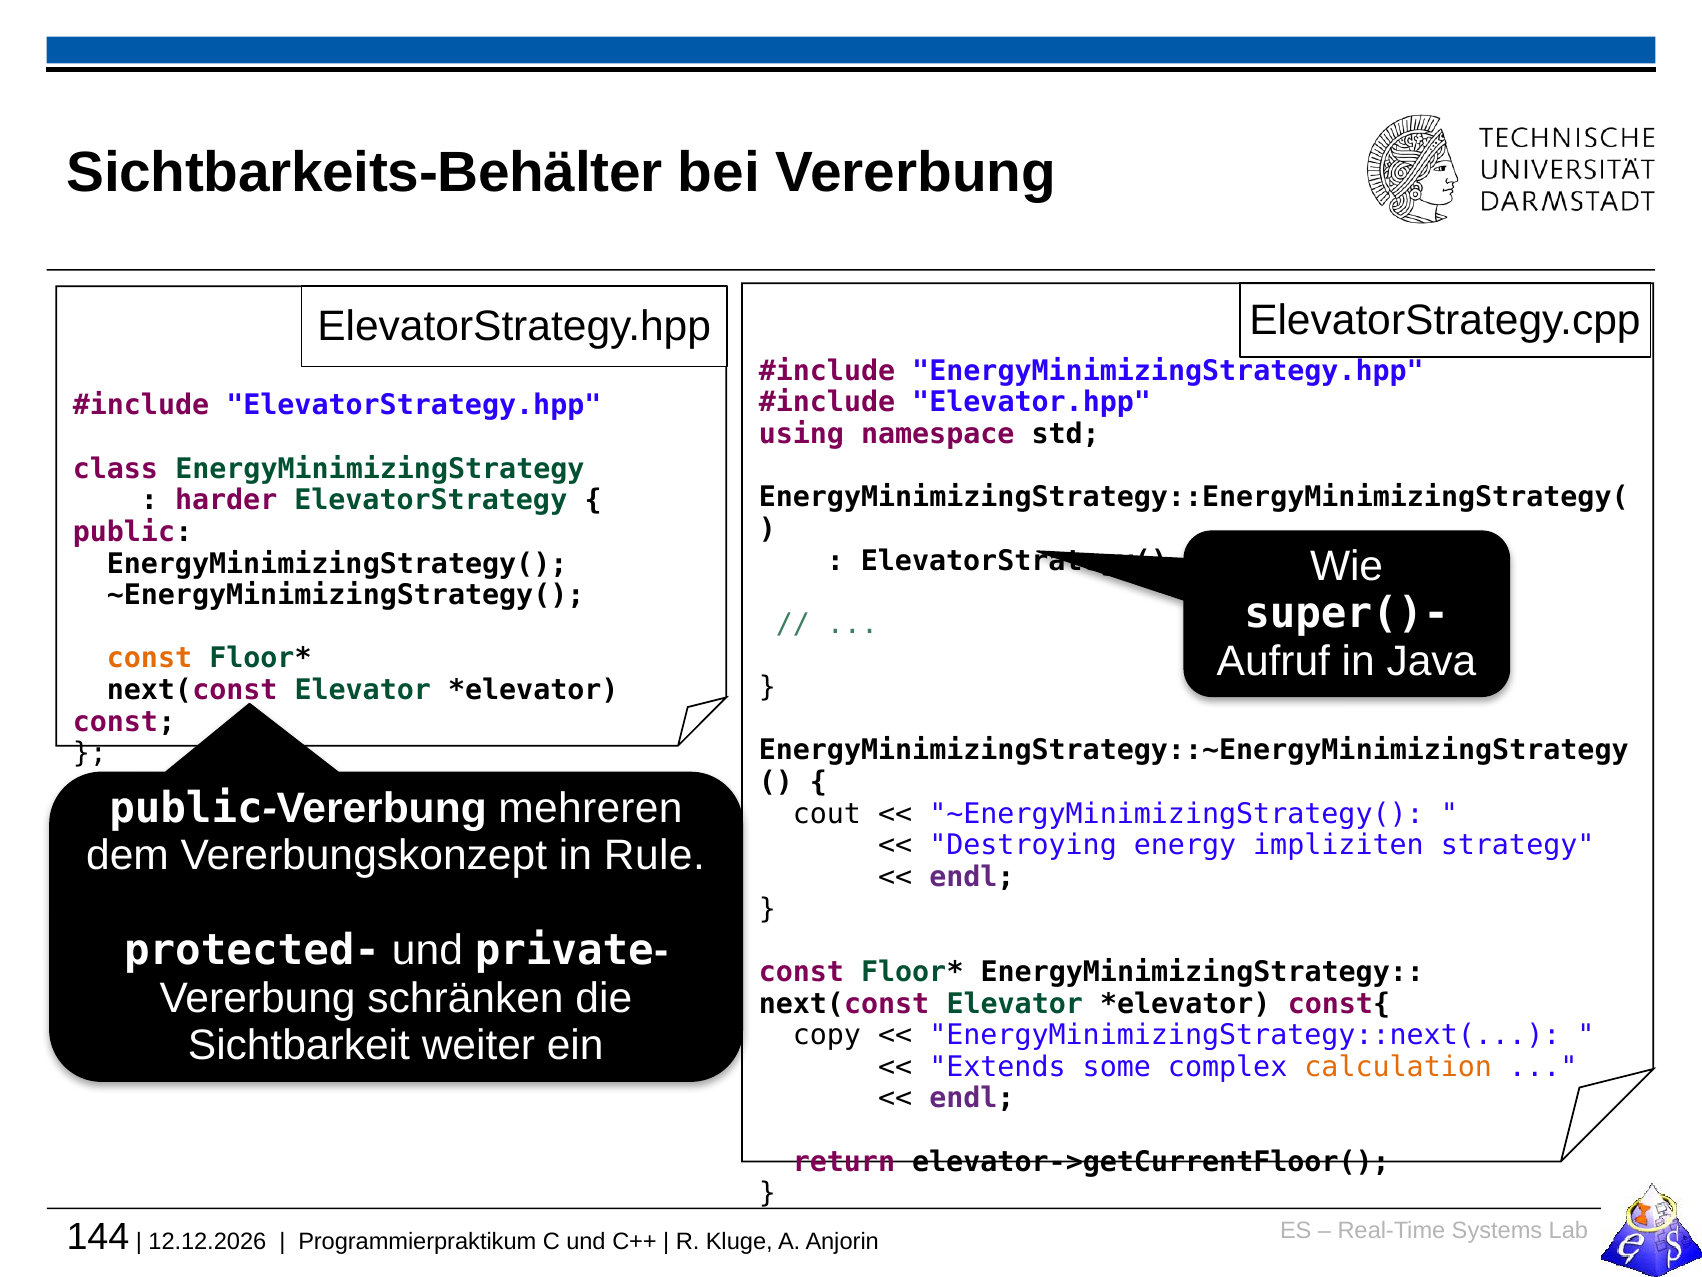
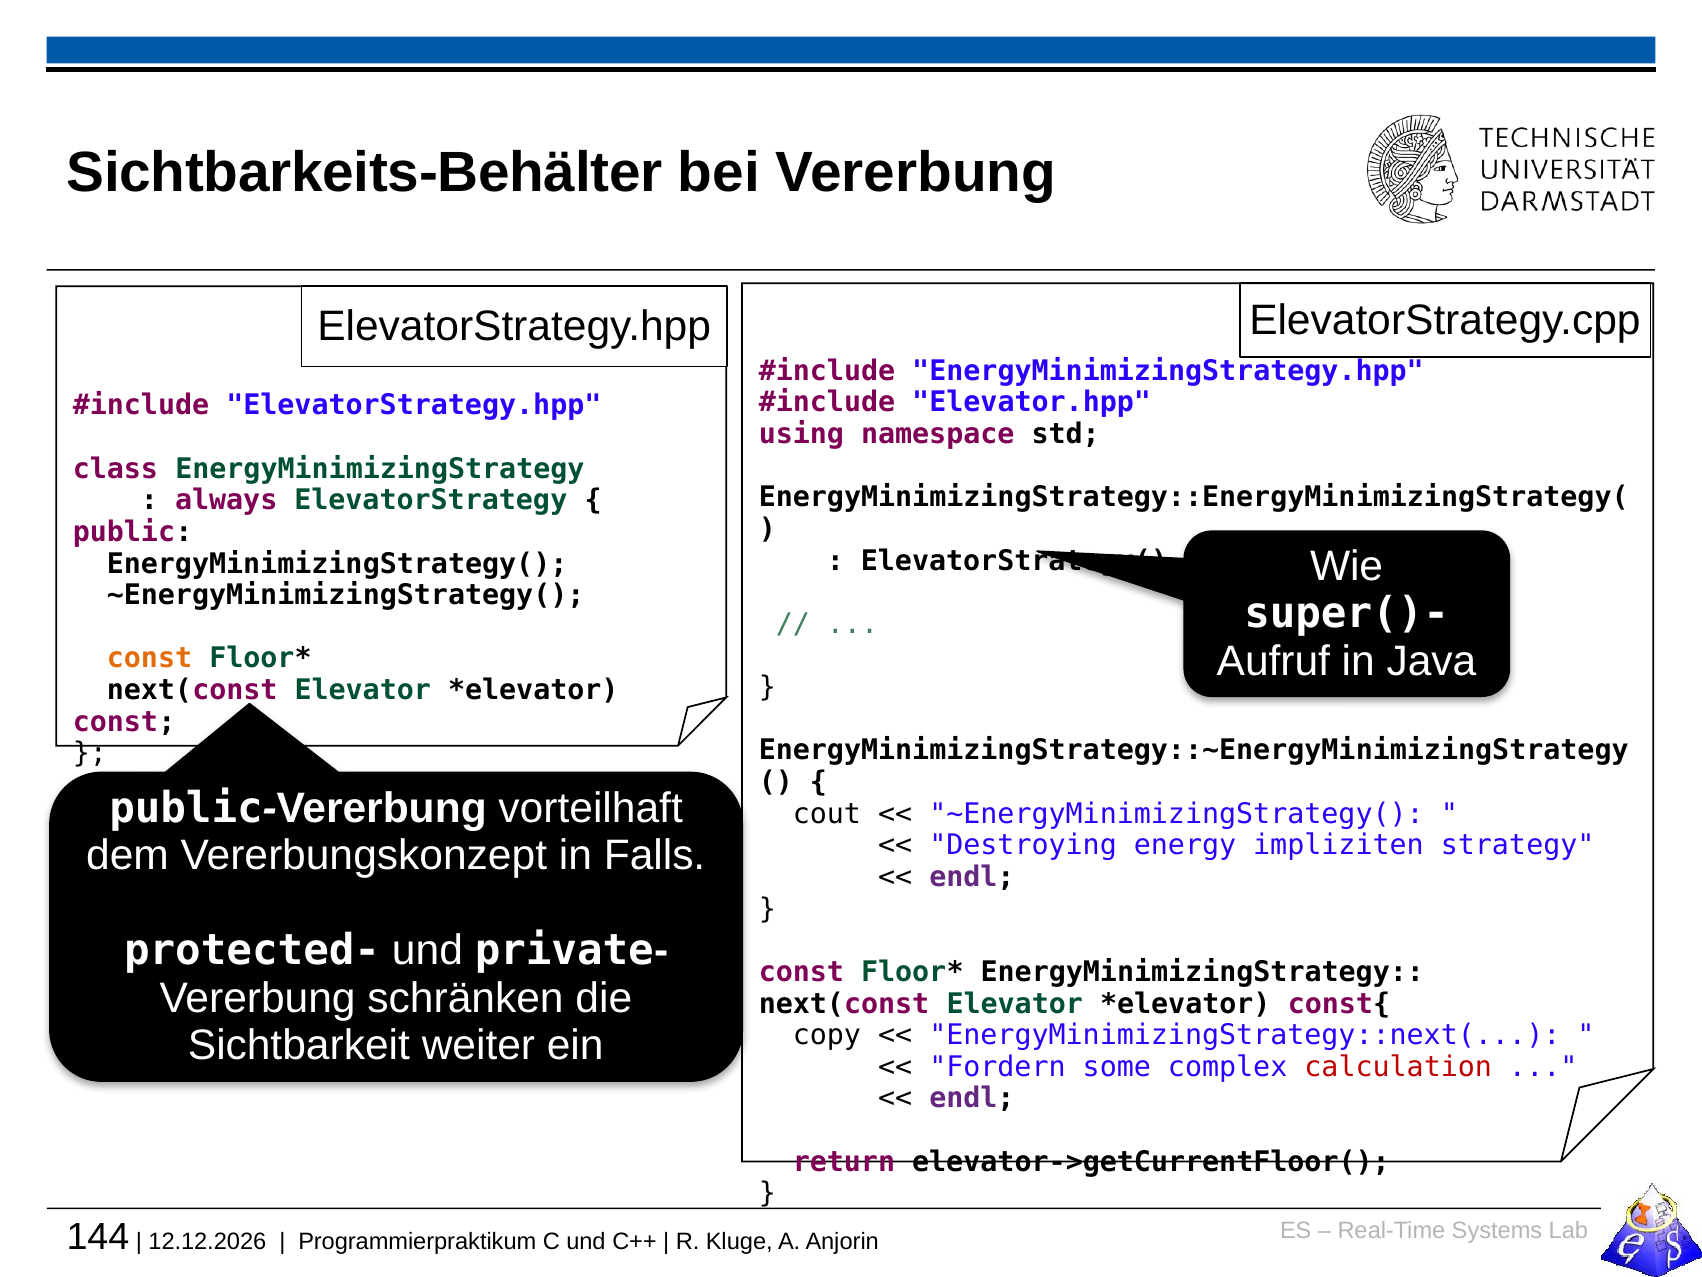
harder: harder -> always
mehreren: mehreren -> vorteilhaft
Rule: Rule -> Falls
Extends: Extends -> Fordern
calculation colour: orange -> red
